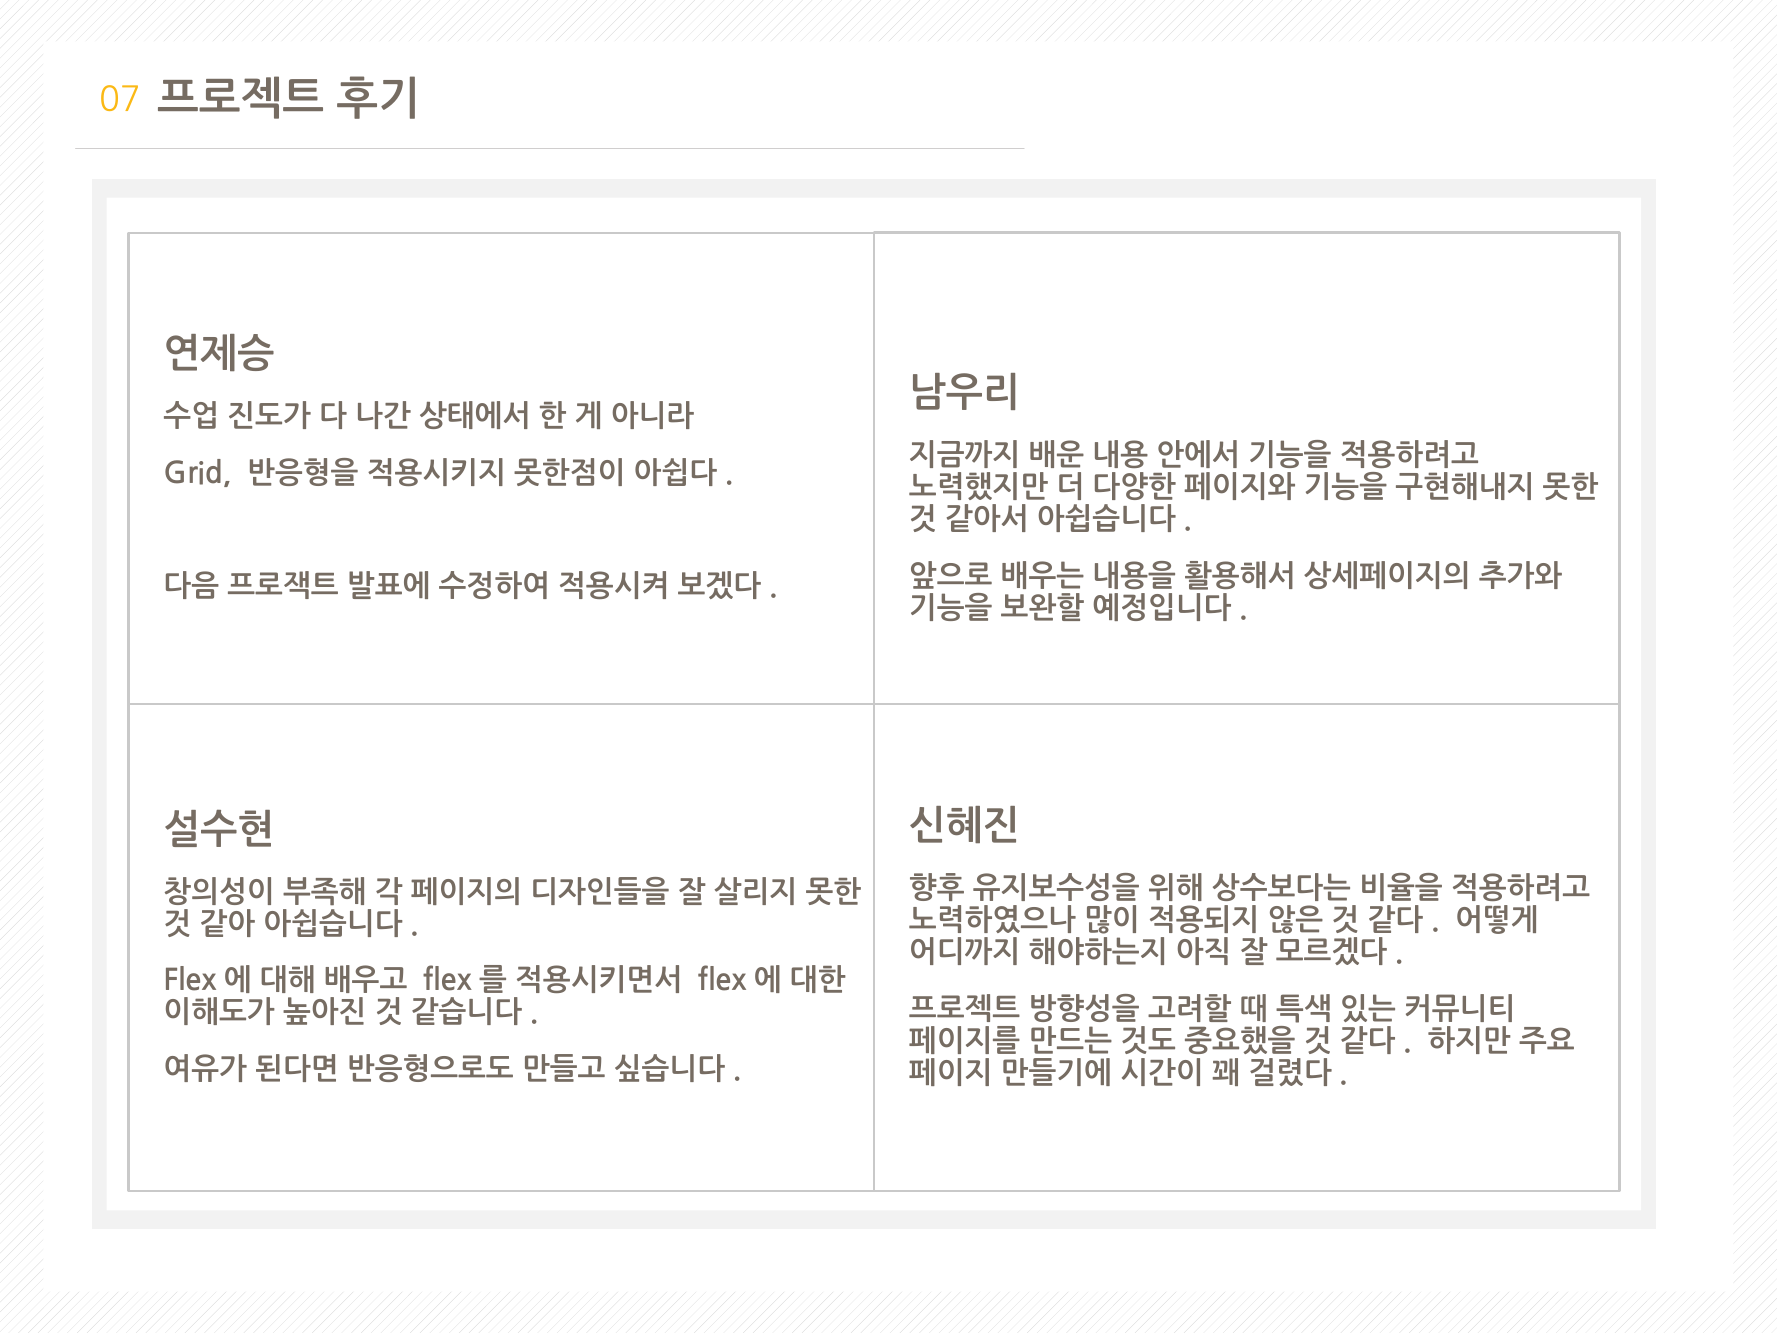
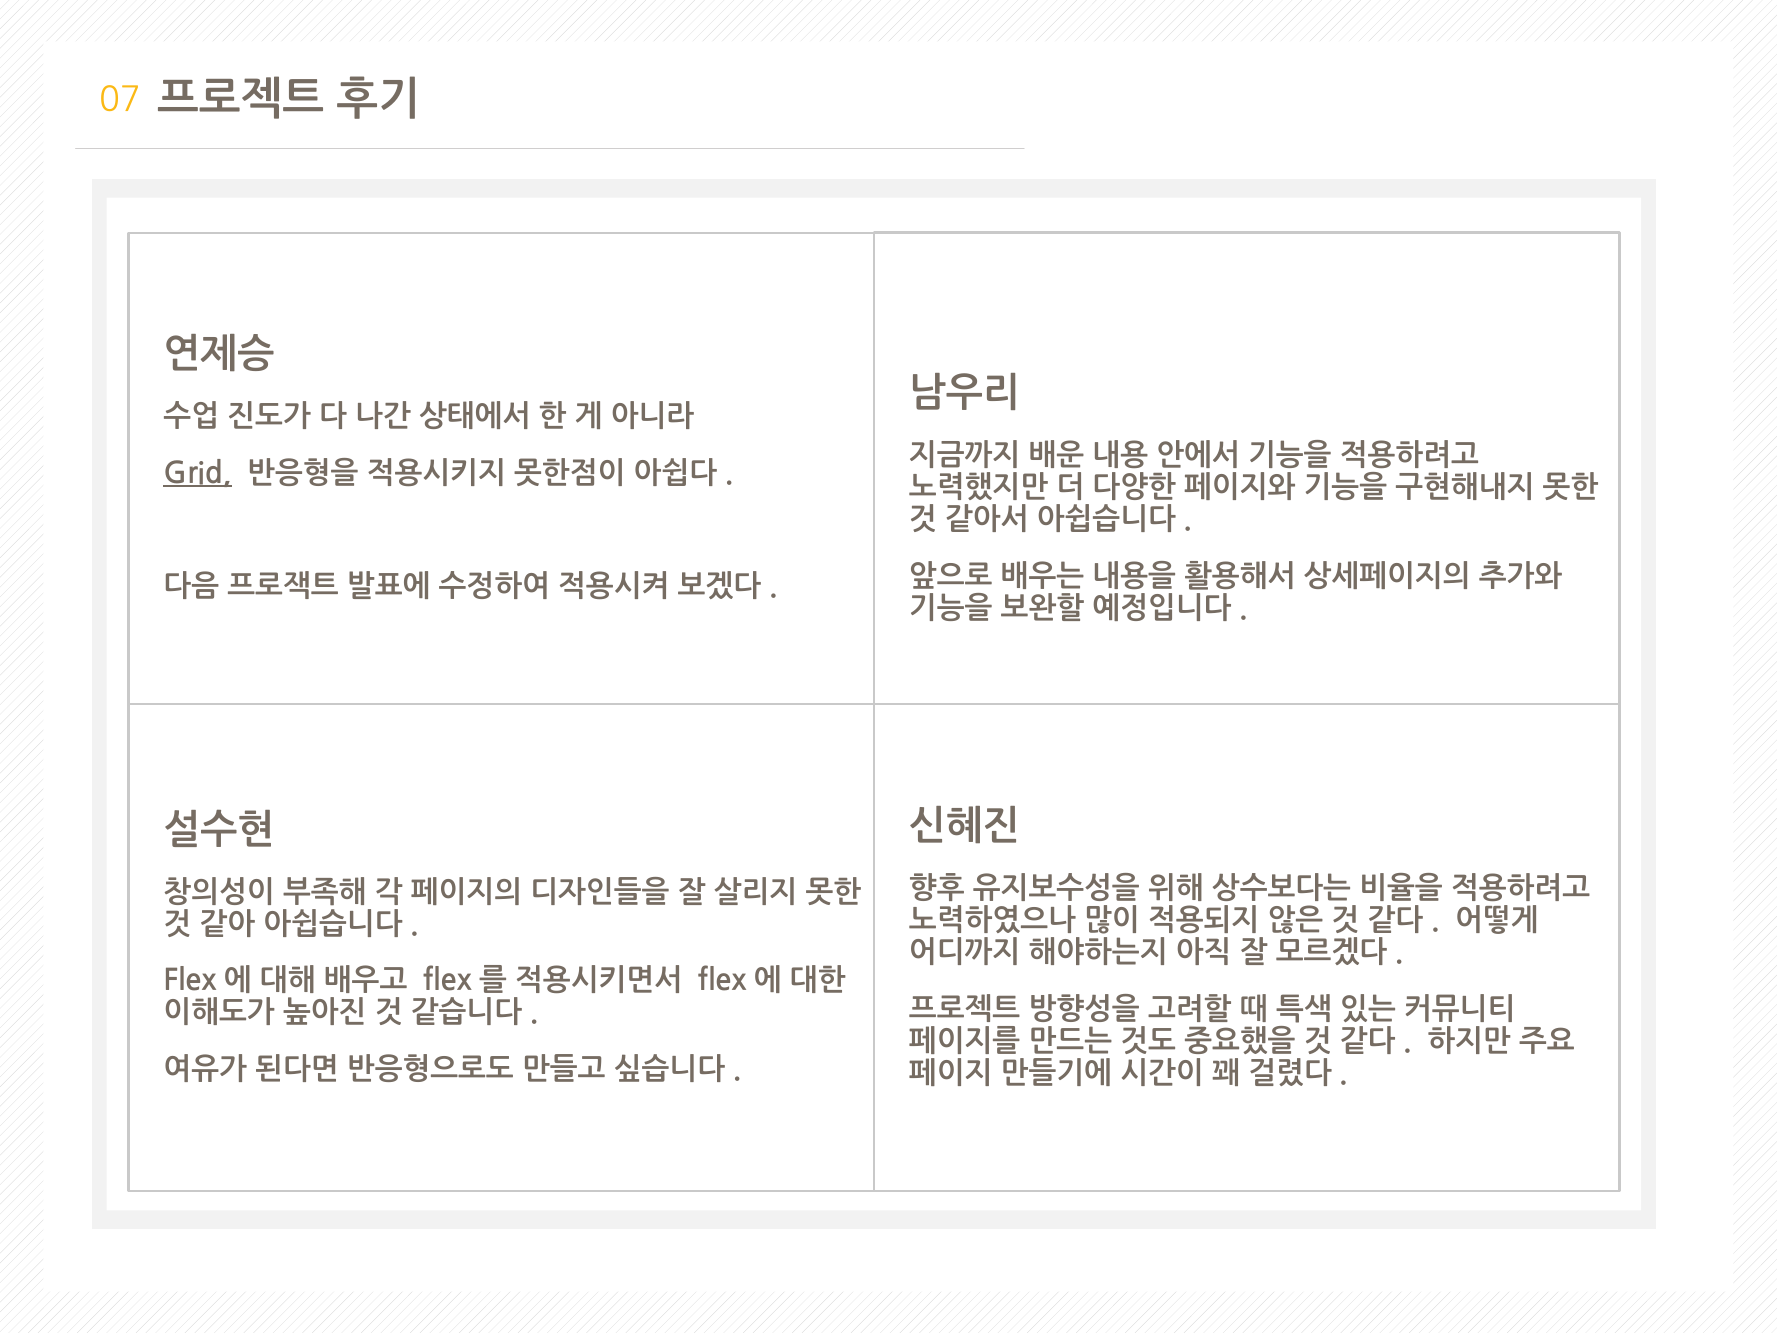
Grid underline: none -> present
